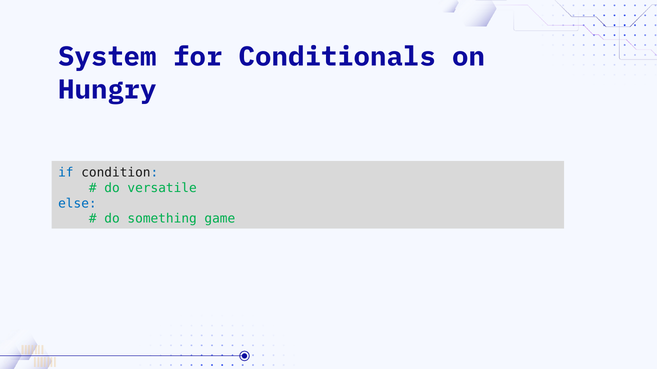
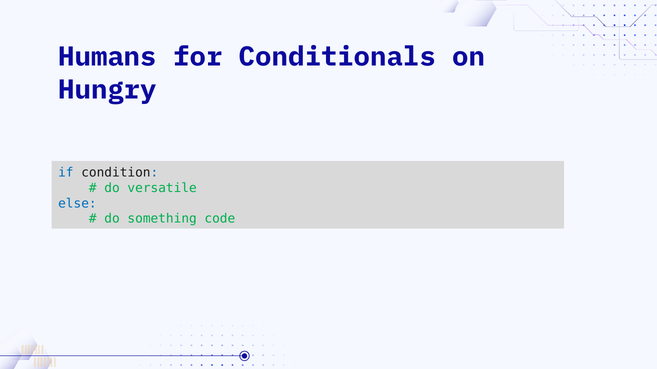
System: System -> Humans
game: game -> code
